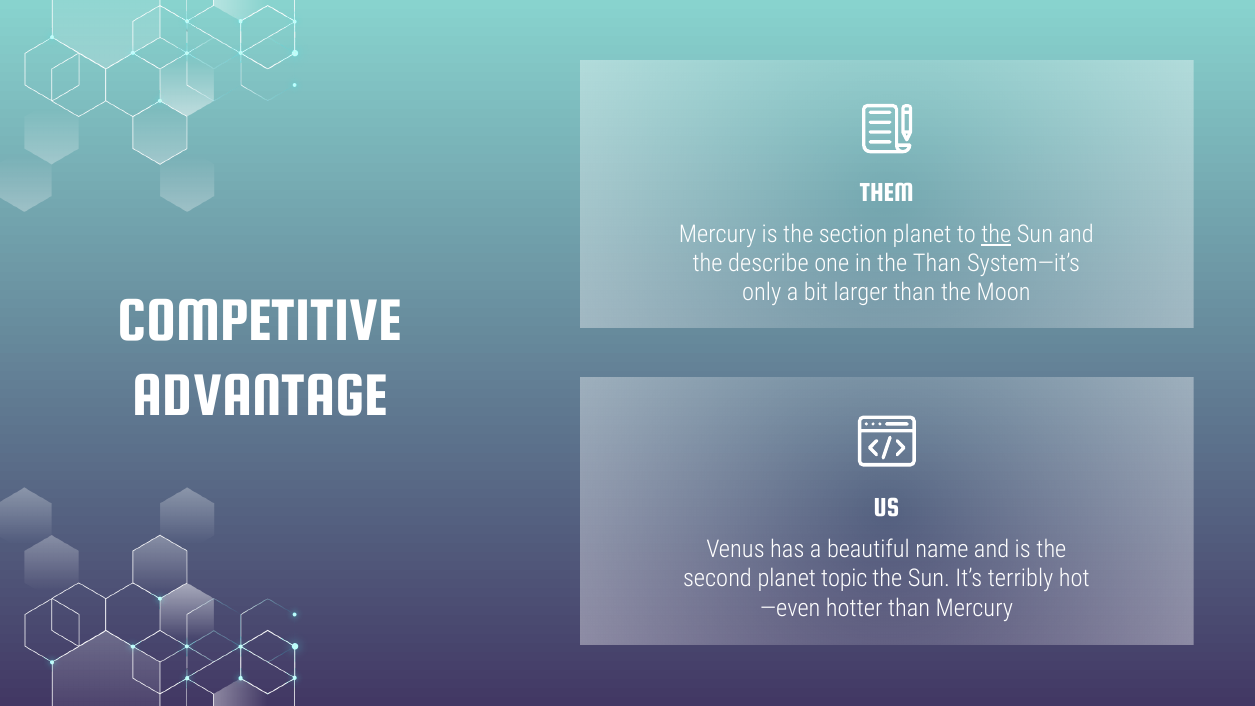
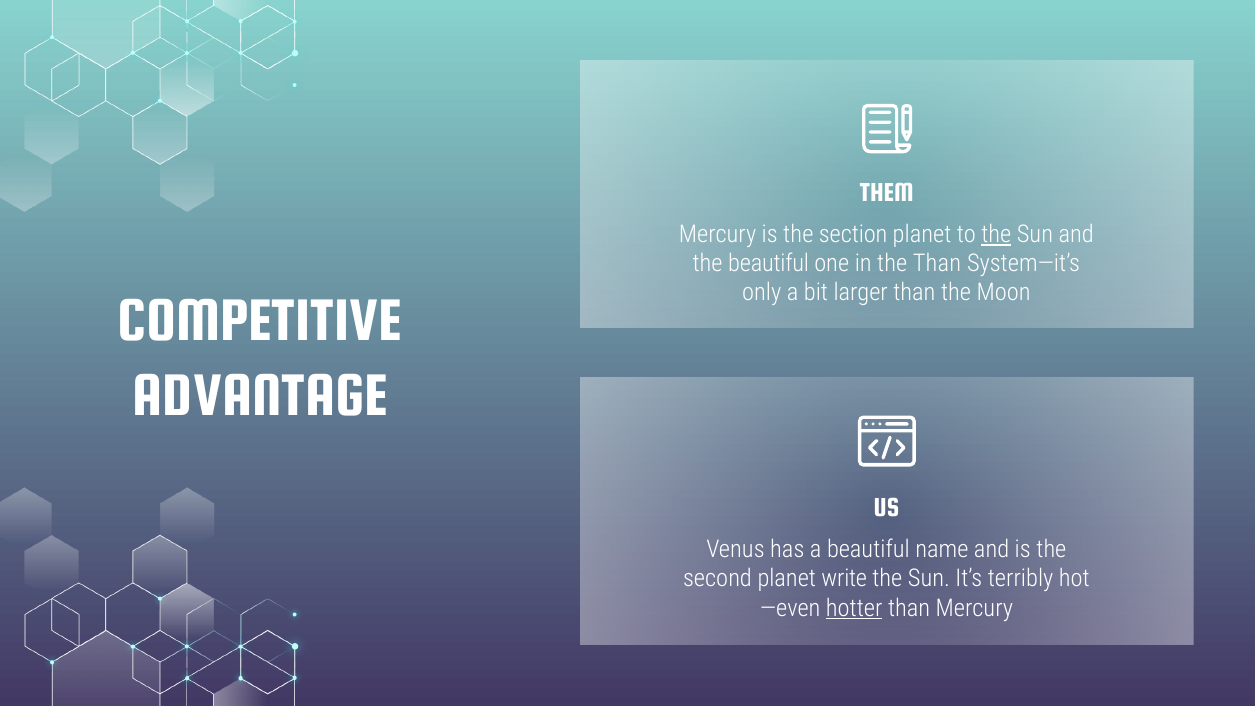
the describe: describe -> beautiful
topic: topic -> write
hotter underline: none -> present
